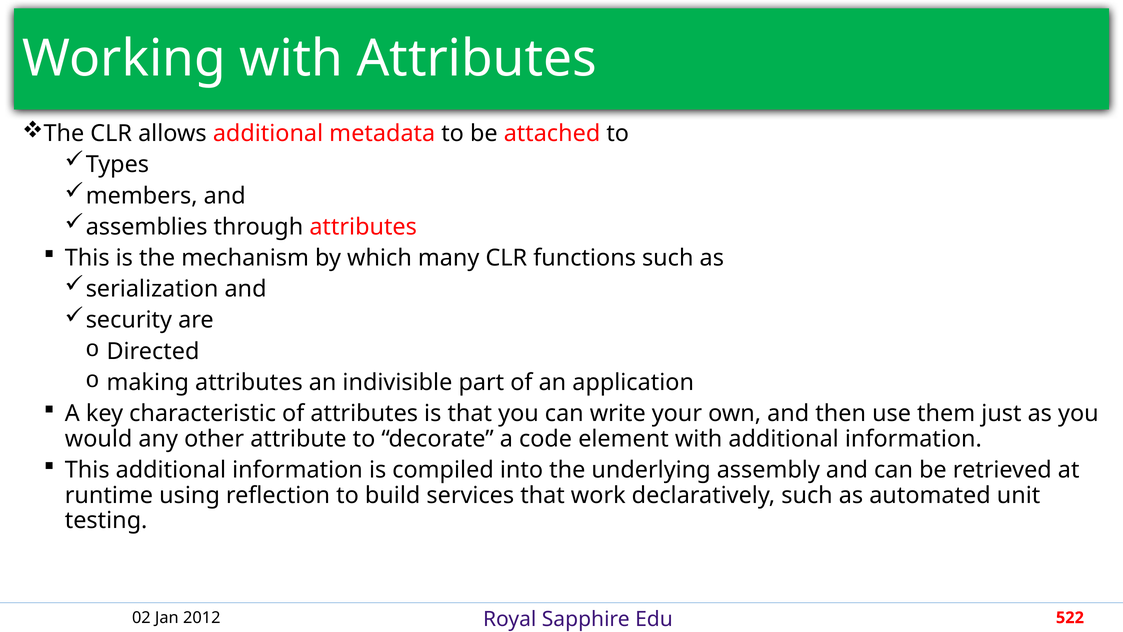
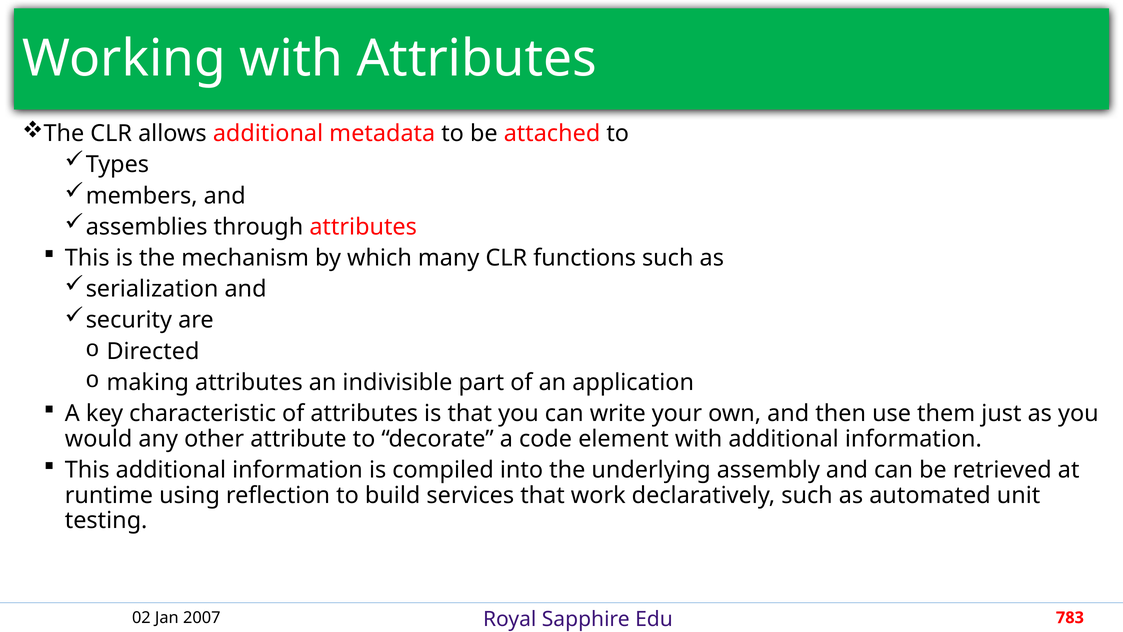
2012: 2012 -> 2007
522: 522 -> 783
